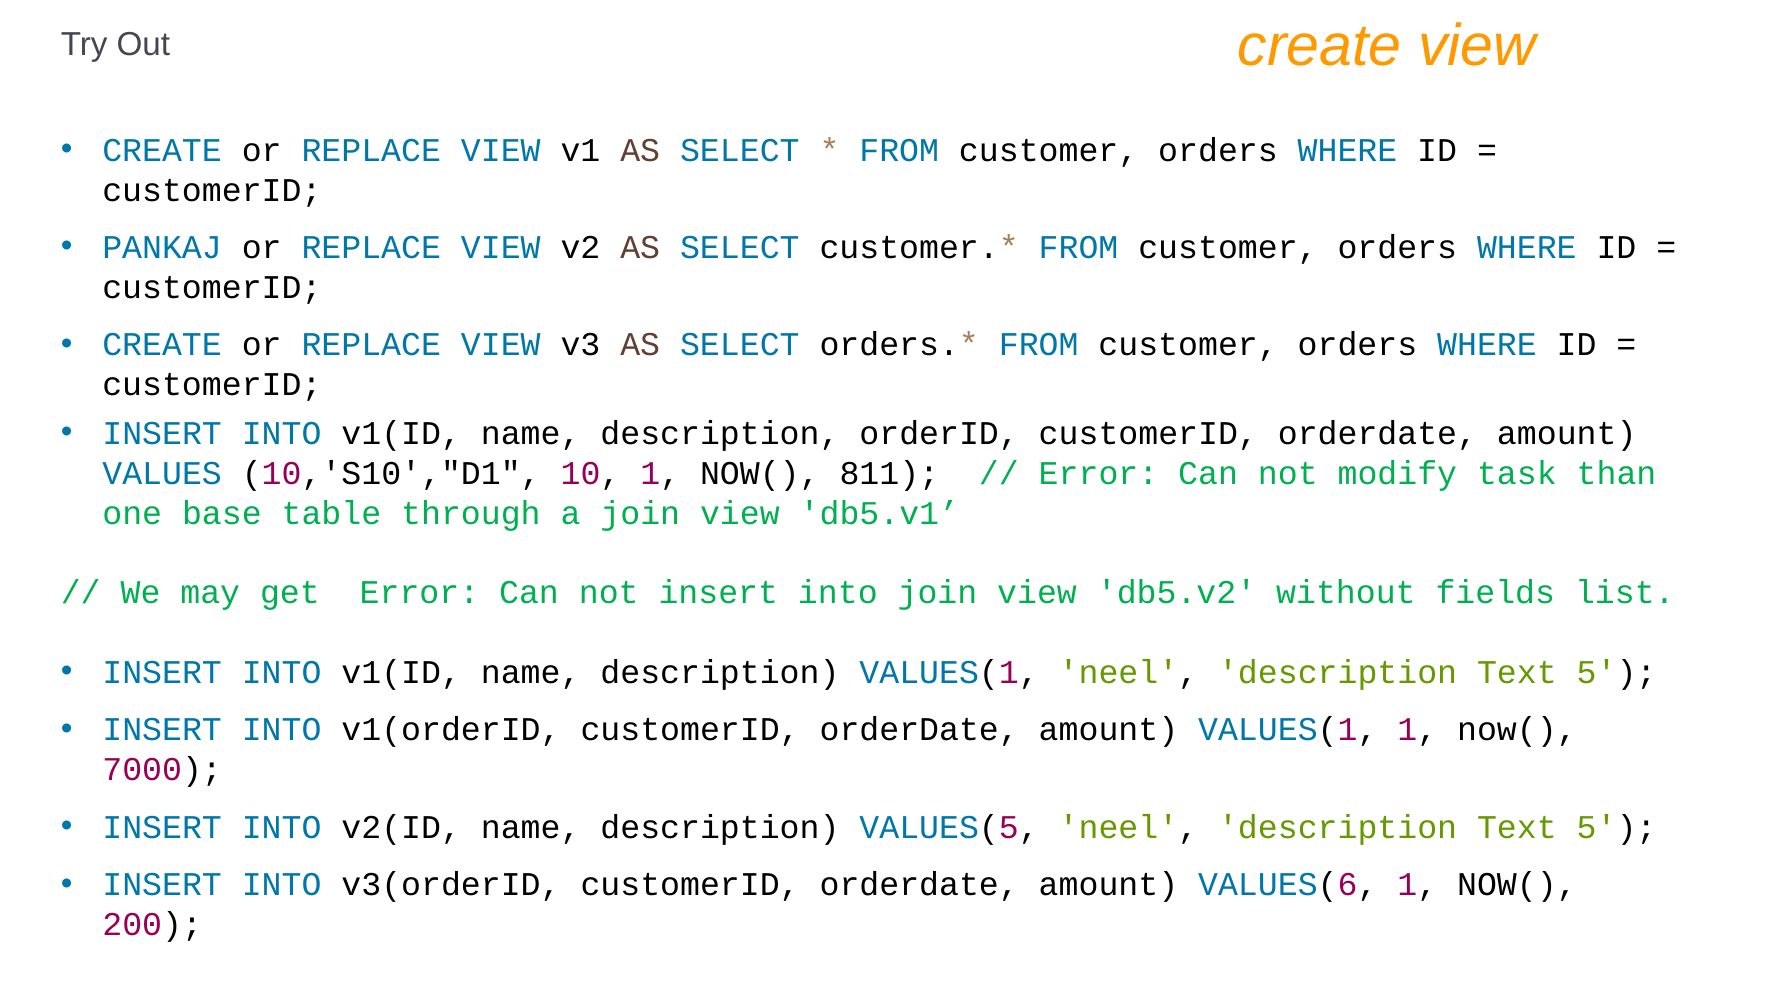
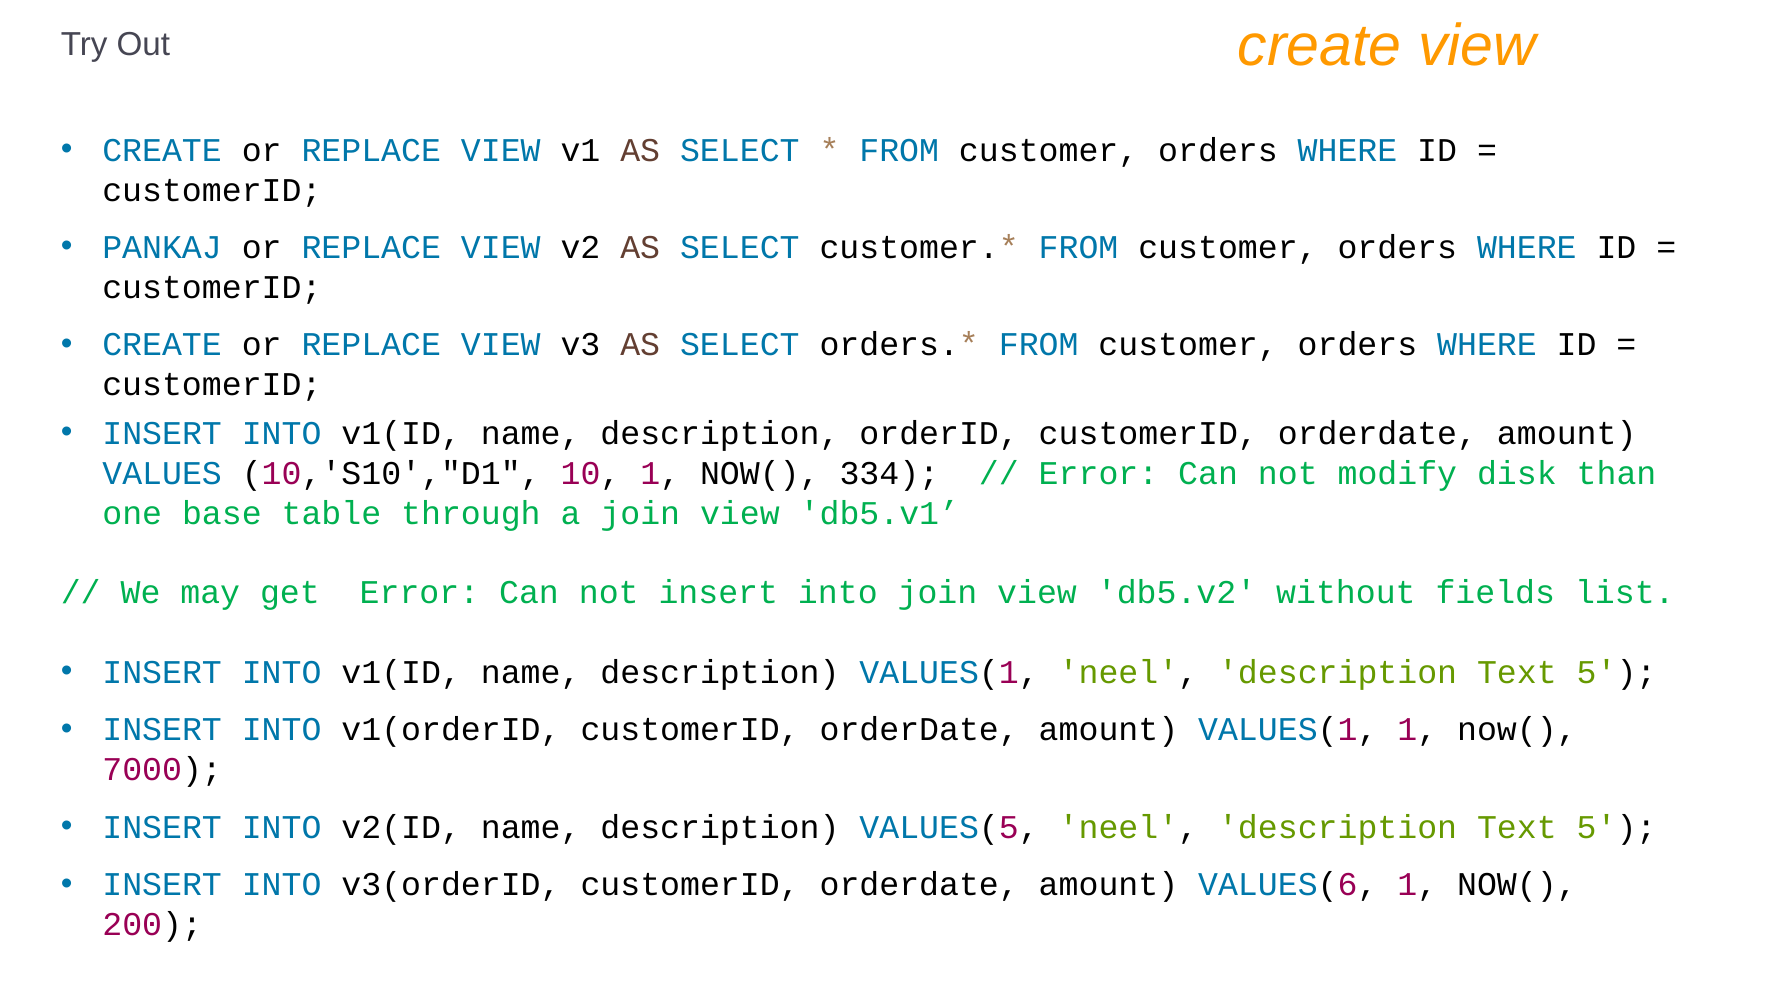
811: 811 -> 334
task: task -> disk
